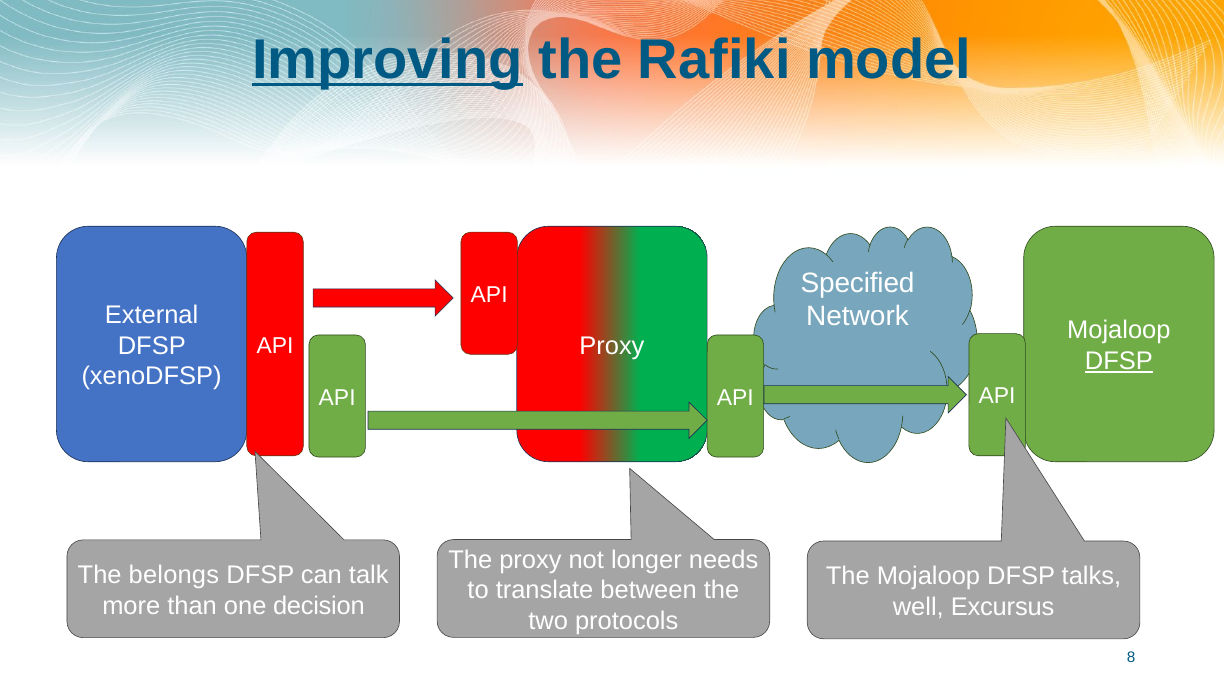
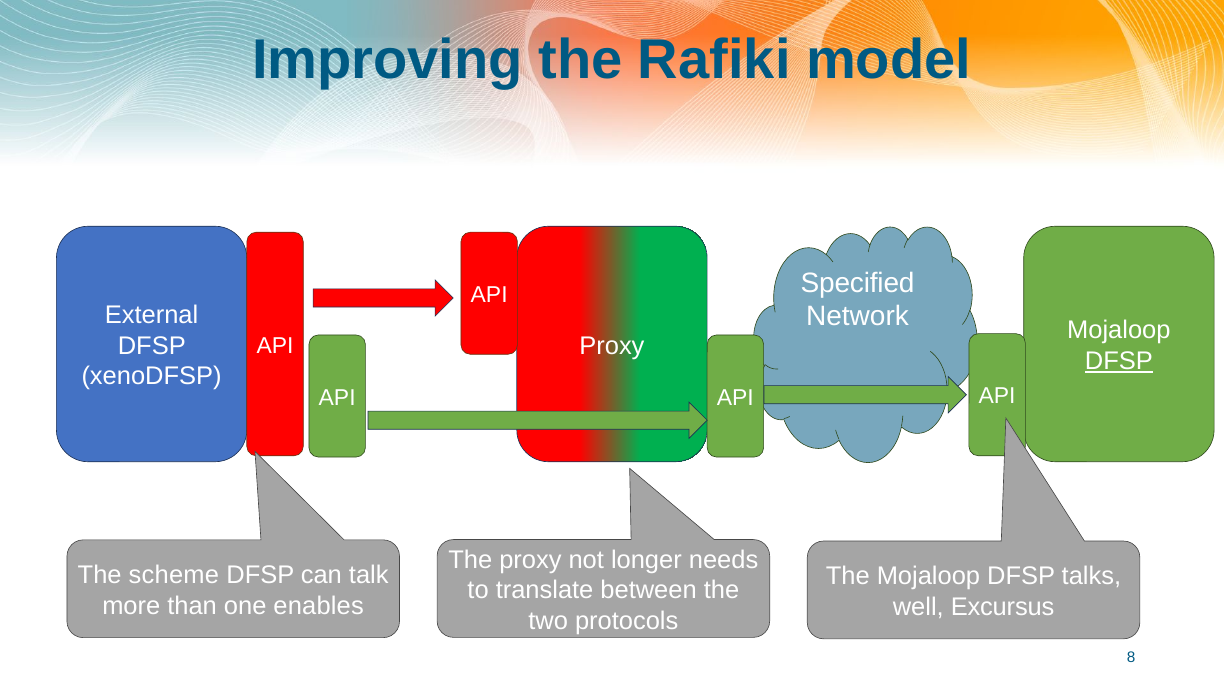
Improving underline: present -> none
belongs: belongs -> scheme
decision: decision -> enables
